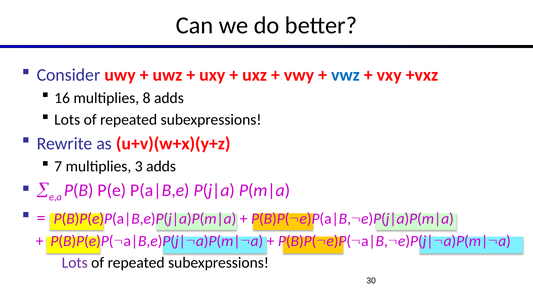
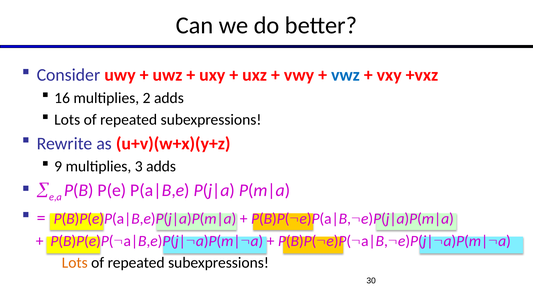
8: 8 -> 2
7: 7 -> 9
Lots at (75, 263) colour: purple -> orange
